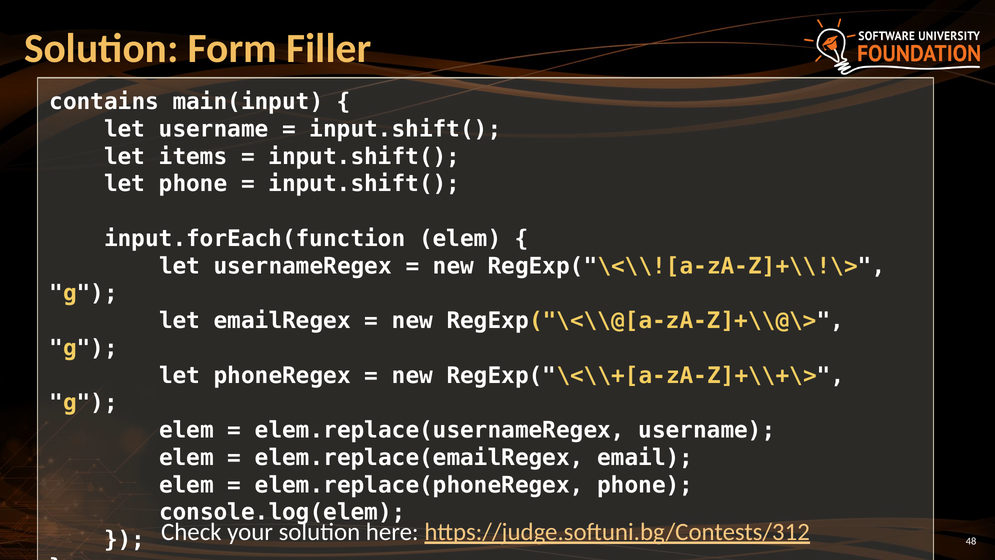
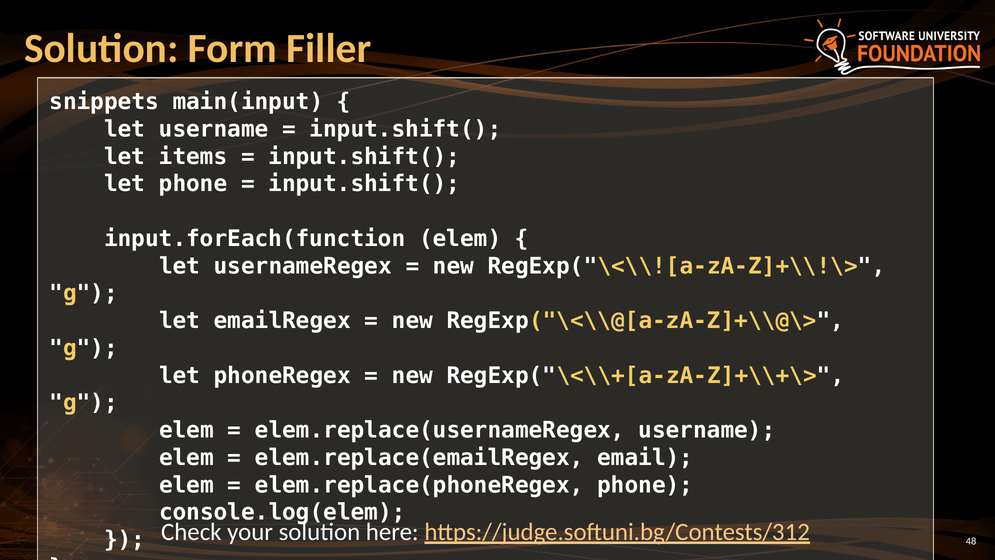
contains: contains -> snippets
